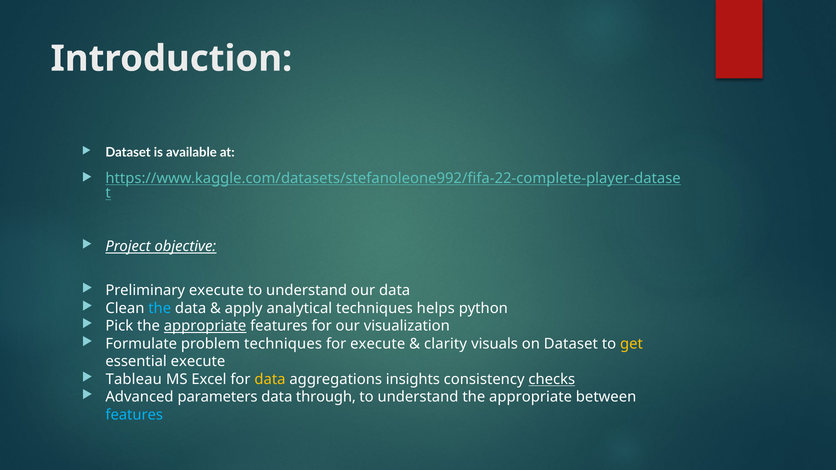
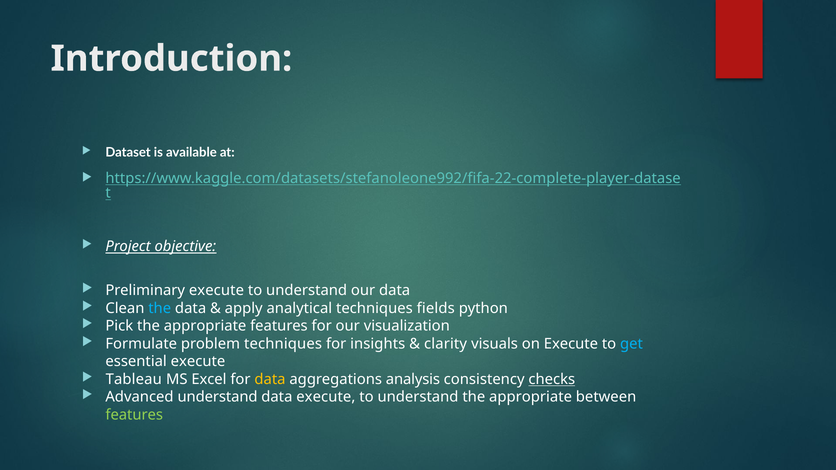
helps: helps -> fields
appropriate at (205, 326) underline: present -> none
for execute: execute -> insights
on Dataset: Dataset -> Execute
get colour: yellow -> light blue
insights: insights -> analysis
Advanced parameters: parameters -> understand
data through: through -> execute
features at (134, 415) colour: light blue -> light green
